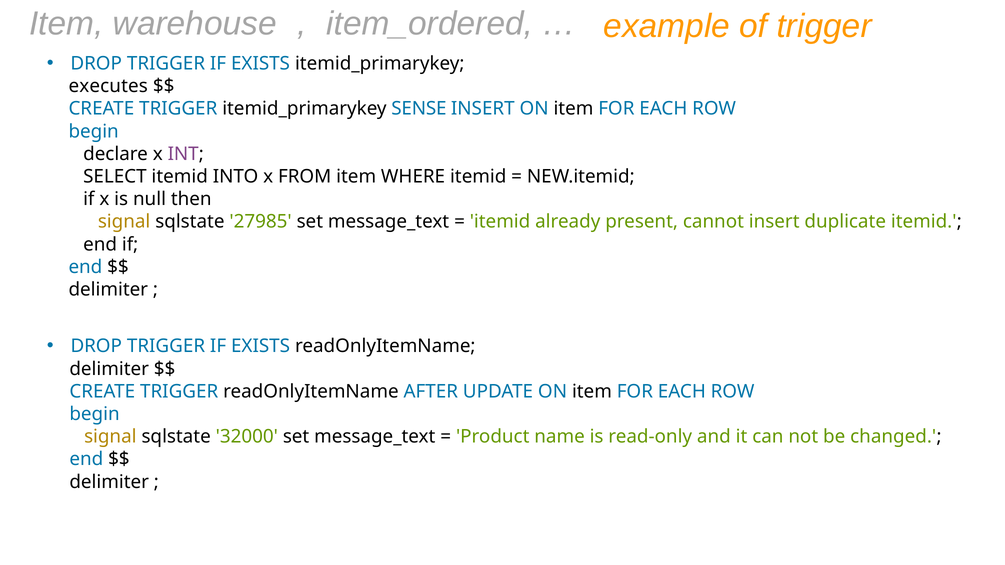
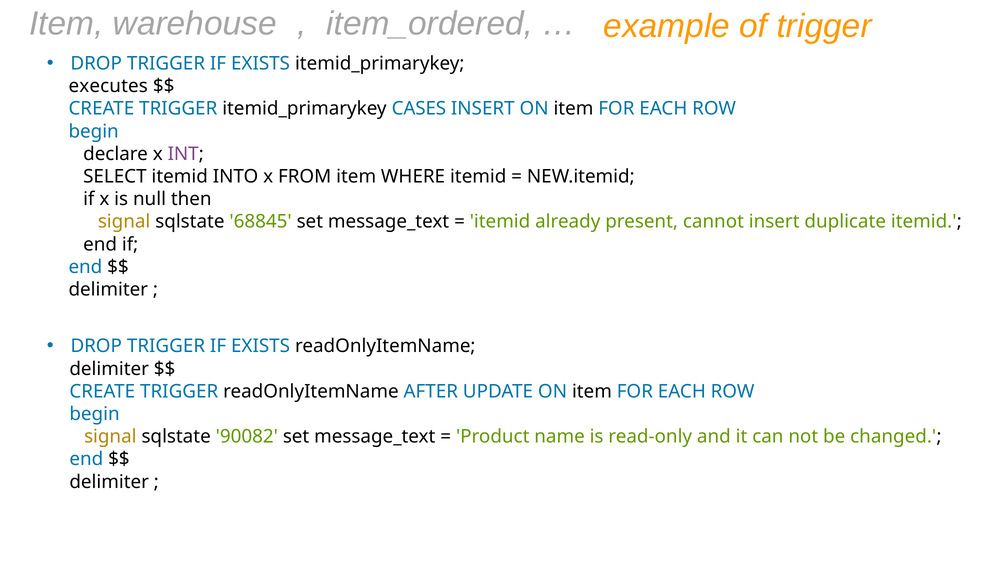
SENSE: SENSE -> CASES
27985: 27985 -> 68845
32000: 32000 -> 90082
